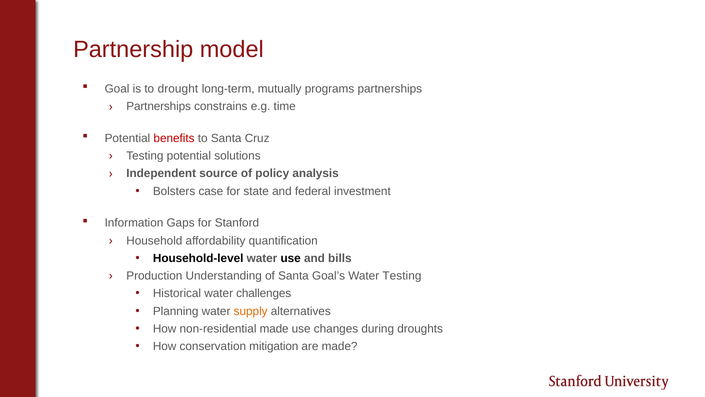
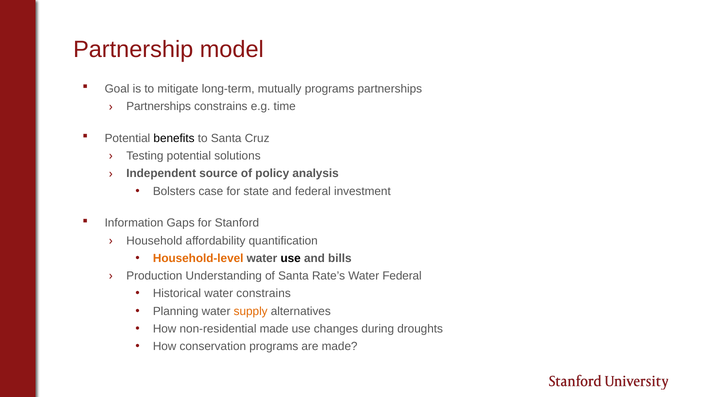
drought: drought -> mitigate
benefits colour: red -> black
Household-level colour: black -> orange
Goal’s: Goal’s -> Rate’s
Water Testing: Testing -> Federal
water challenges: challenges -> constrains
conservation mitigation: mitigation -> programs
